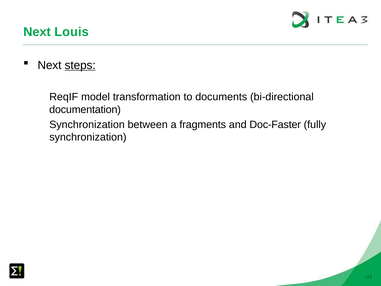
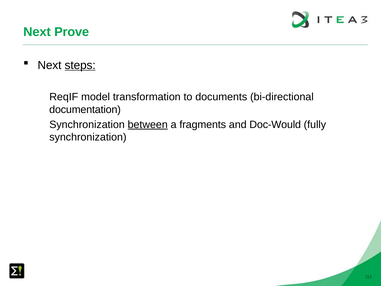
Louis: Louis -> Prove
between underline: none -> present
Doc-Faster: Doc-Faster -> Doc-Would
